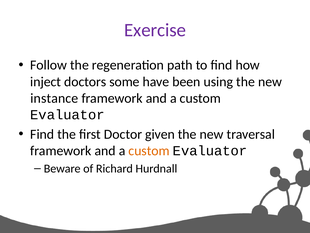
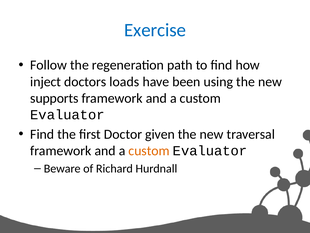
Exercise colour: purple -> blue
some: some -> loads
instance: instance -> supports
